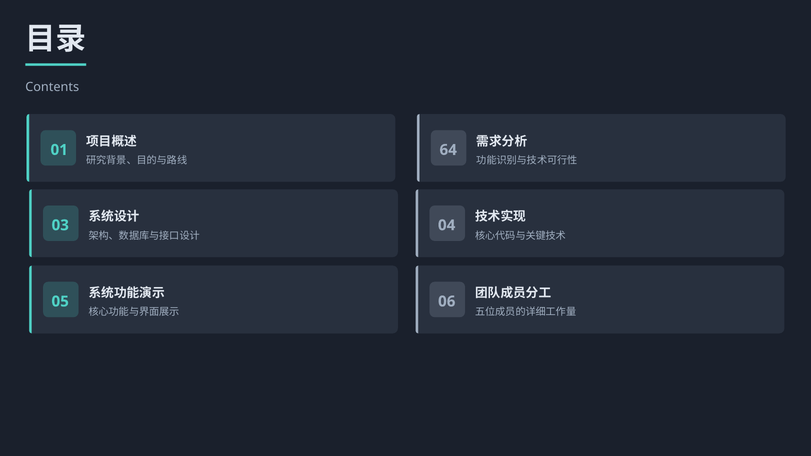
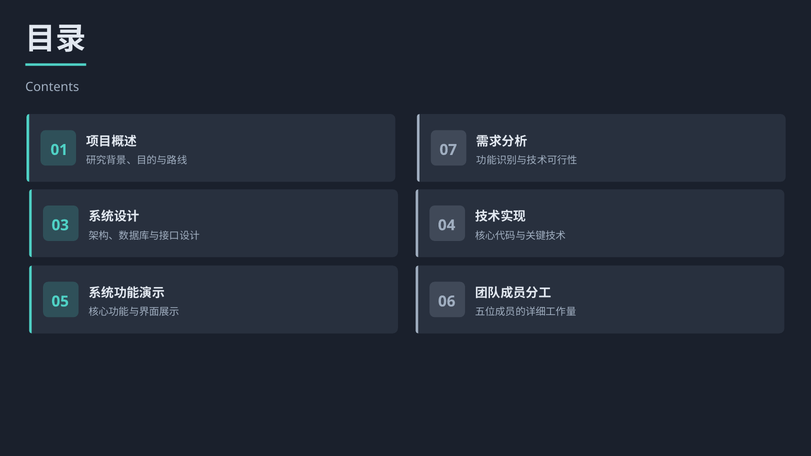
64: 64 -> 07
